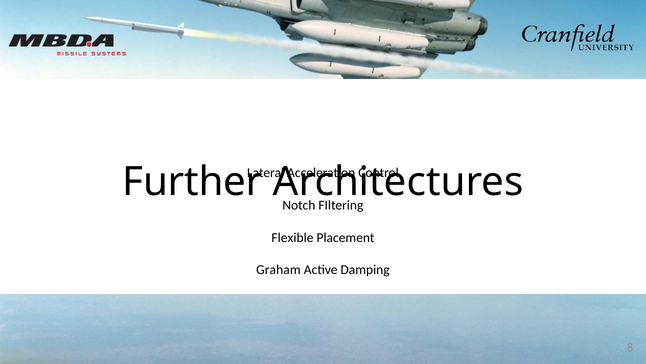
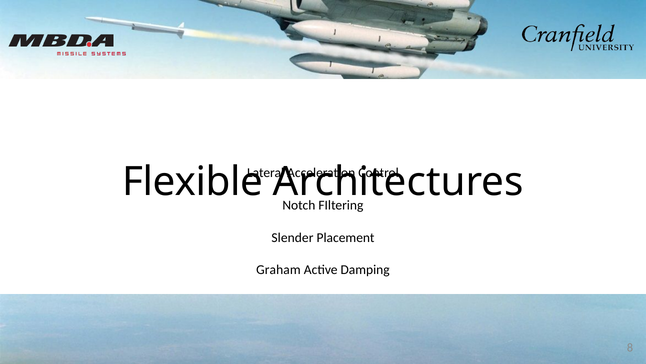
Further: Further -> Flexible
Flexible: Flexible -> Slender
